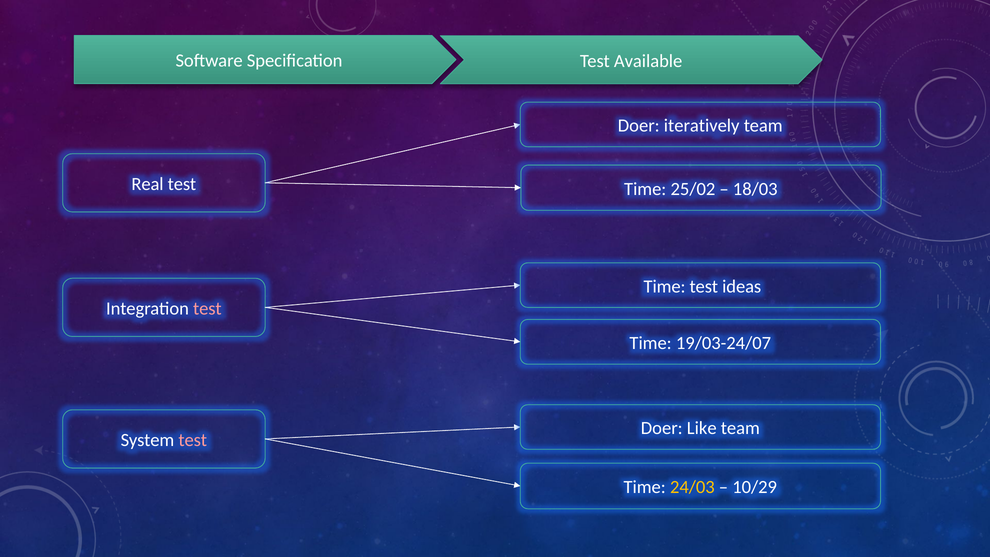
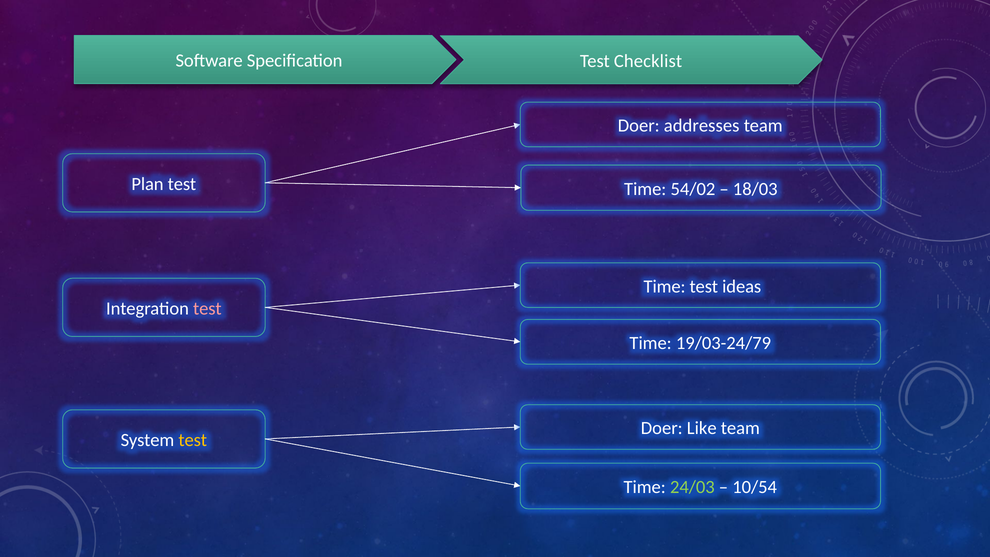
Available: Available -> Checklist
iteratively: iteratively -> addresses
Real: Real -> Plan
25/02: 25/02 -> 54/02
19/03-24/07: 19/03-24/07 -> 19/03-24/79
test at (193, 440) colour: pink -> yellow
24/03 colour: yellow -> light green
10/29: 10/29 -> 10/54
